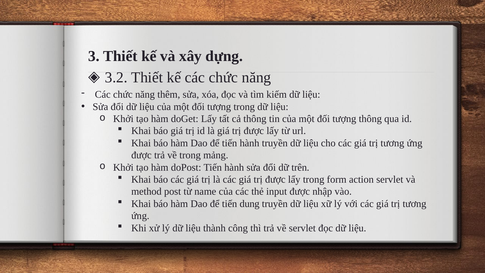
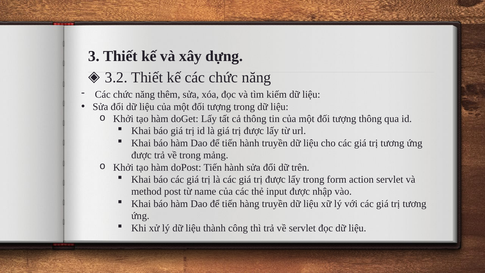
dung: dung -> hàng
